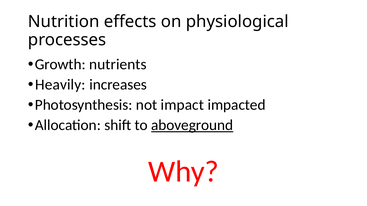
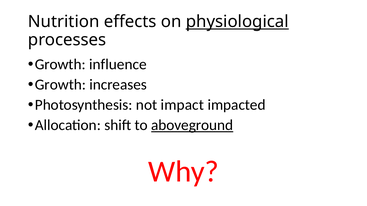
physiological underline: none -> present
nutrients: nutrients -> influence
Heavily at (60, 85): Heavily -> Growth
